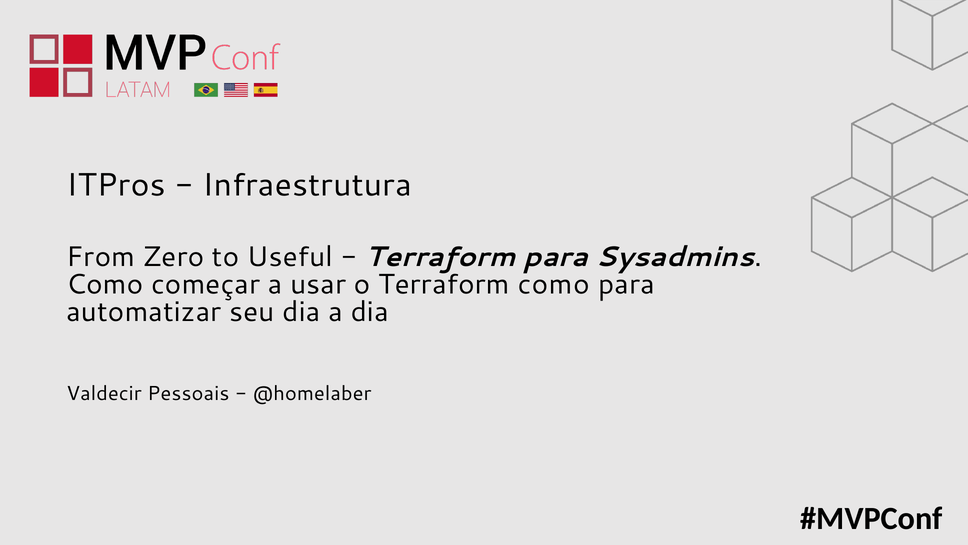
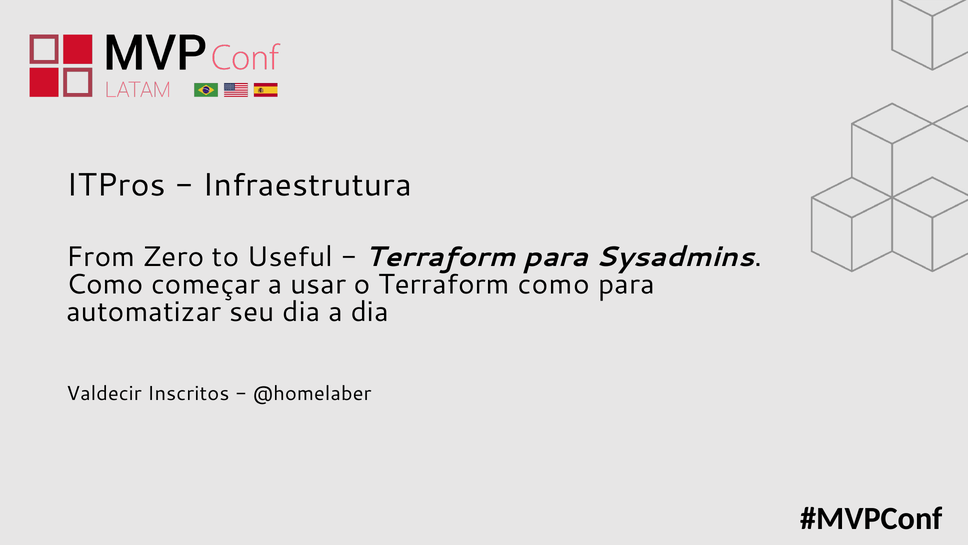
Pessoais: Pessoais -> Inscritos
